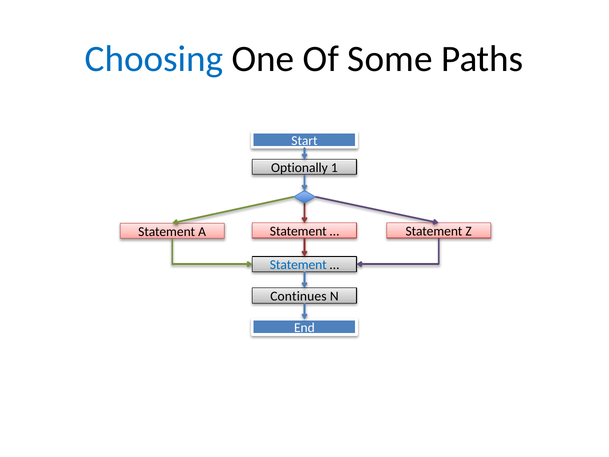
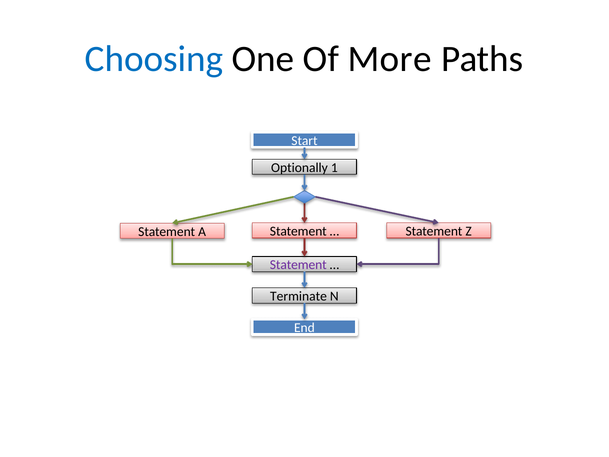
Some: Some -> More
Statement at (298, 265) colour: blue -> purple
Continues: Continues -> Terminate
